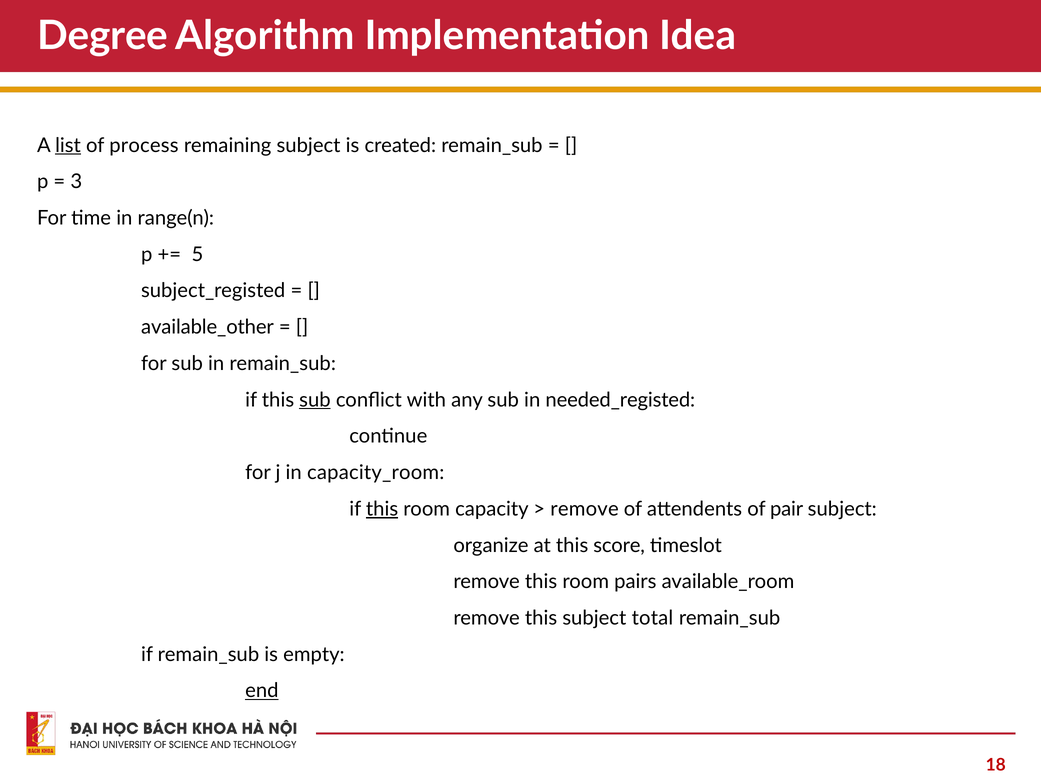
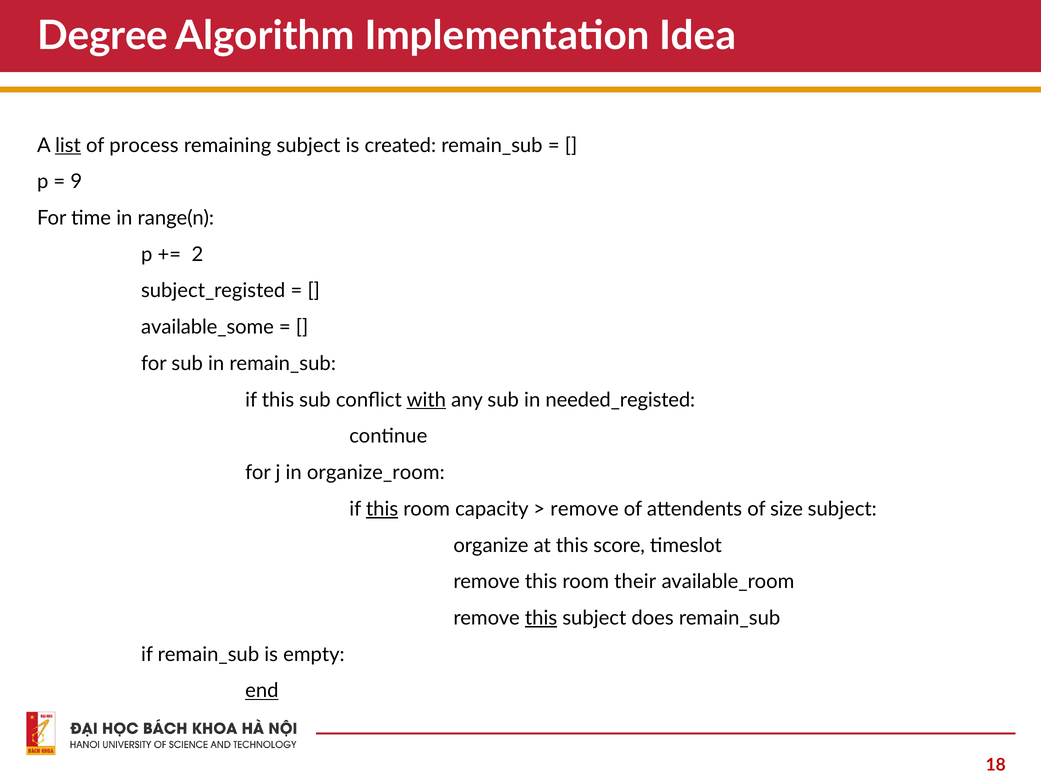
3: 3 -> 9
5: 5 -> 2
available_other: available_other -> available_some
sub at (315, 400) underline: present -> none
with underline: none -> present
capacity_room: capacity_room -> organize_room
pair: pair -> size
pairs: pairs -> their
this at (541, 618) underline: none -> present
total: total -> does
